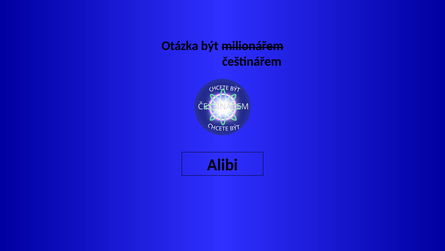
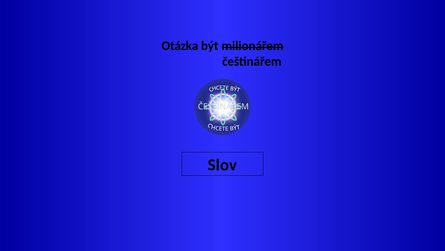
Alibi: Alibi -> Slov
